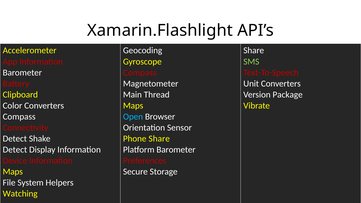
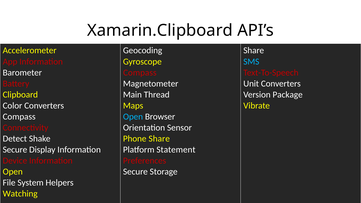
Xamarin.Flashlight: Xamarin.Flashlight -> Xamarin.Clipboard
SMS colour: light green -> light blue
Detect at (15, 150): Detect -> Secure
Platform Barometer: Barometer -> Statement
Maps at (13, 172): Maps -> Open
